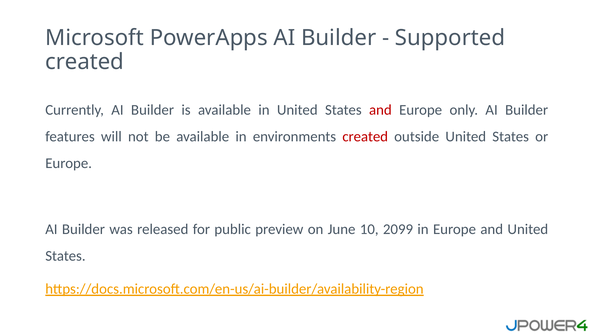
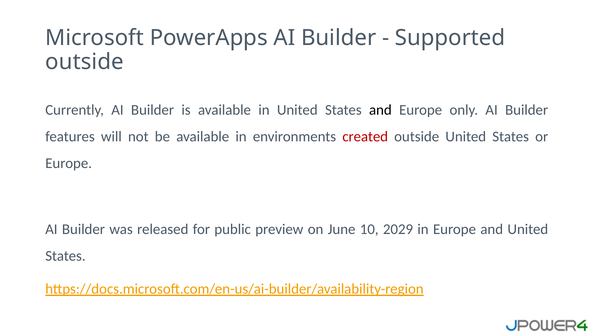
created at (85, 62): created -> outside
and at (380, 110) colour: red -> black
2099: 2099 -> 2029
